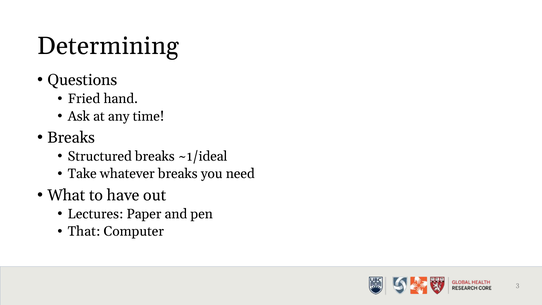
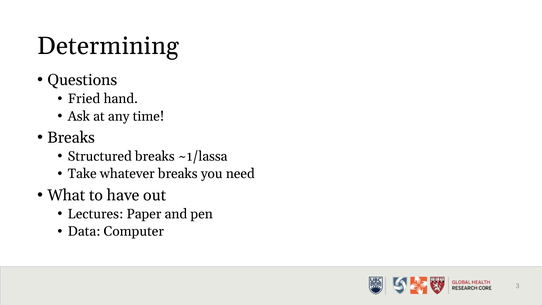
~1/ideal: ~1/ideal -> ~1/lassa
That: That -> Data
